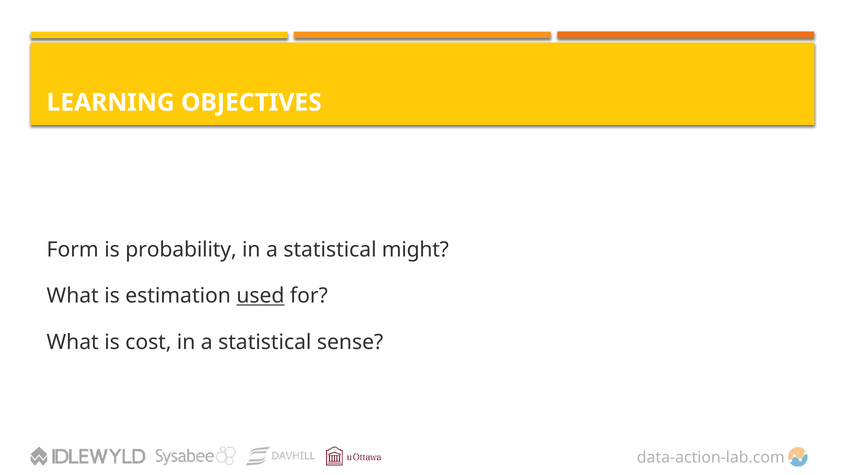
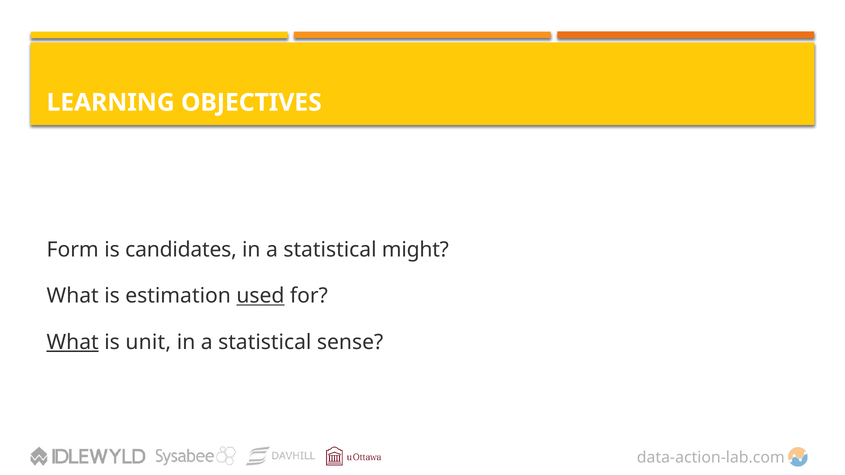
probability: probability -> candidates
What at (73, 342) underline: none -> present
cost: cost -> unit
